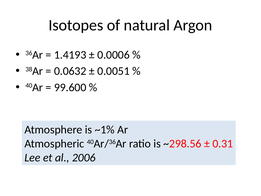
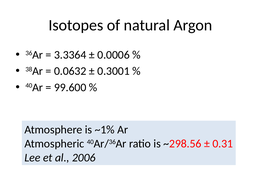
1.4193: 1.4193 -> 3.3364
0.0051: 0.0051 -> 0.3001
